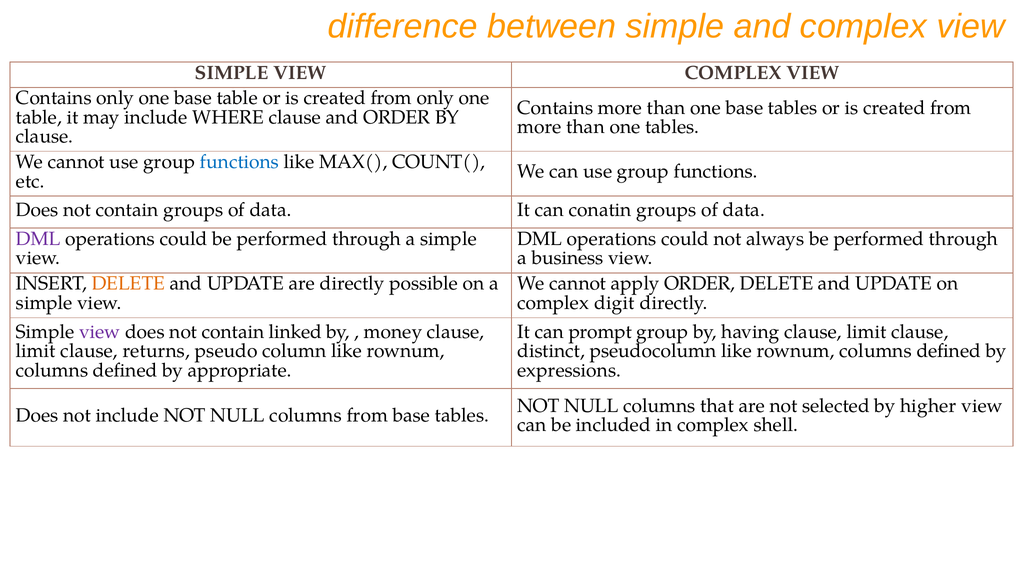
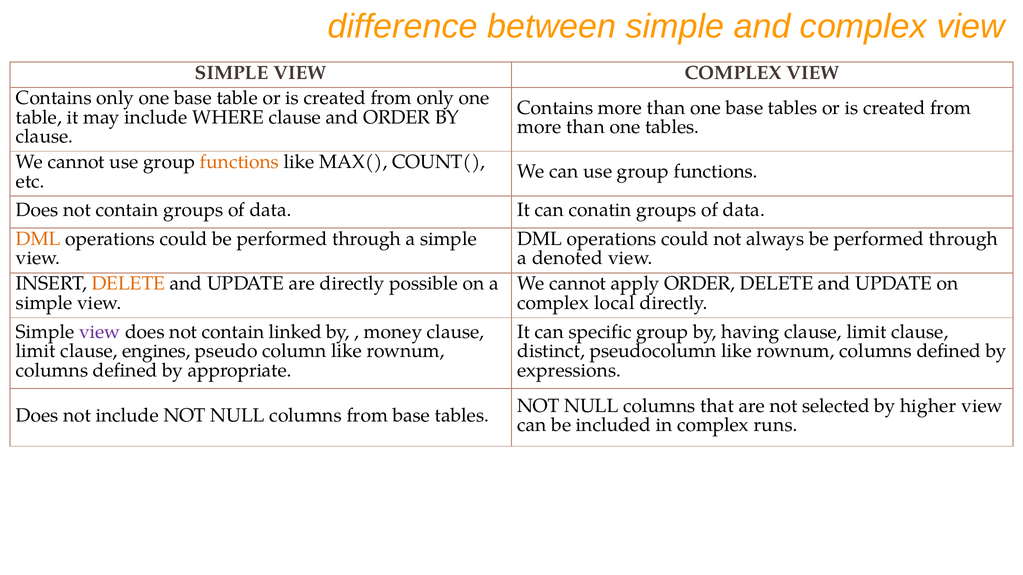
functions at (240, 162) colour: blue -> orange
DML at (38, 239) colour: purple -> orange
business: business -> denoted
digit: digit -> local
prompt: prompt -> specific
returns: returns -> engines
shell: shell -> runs
